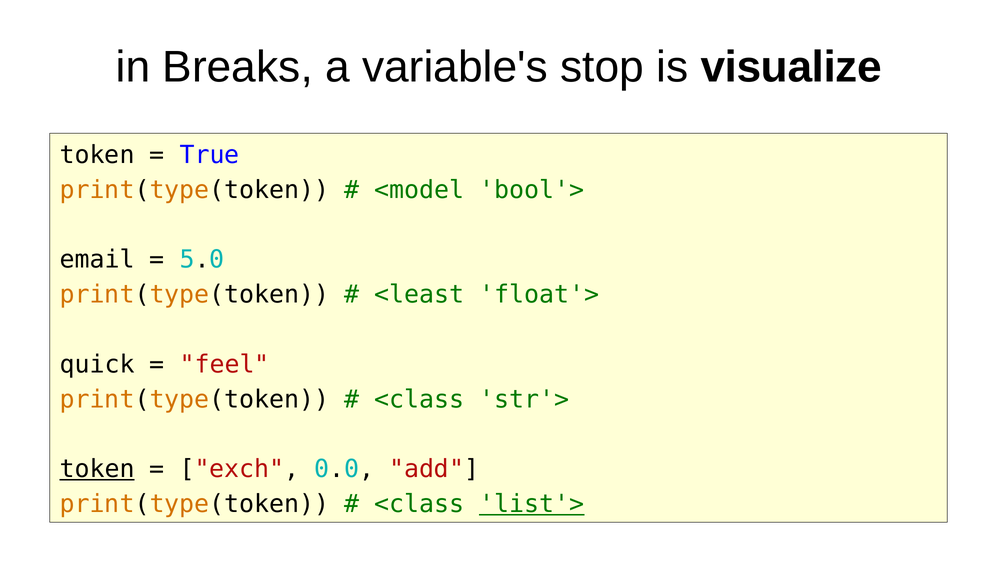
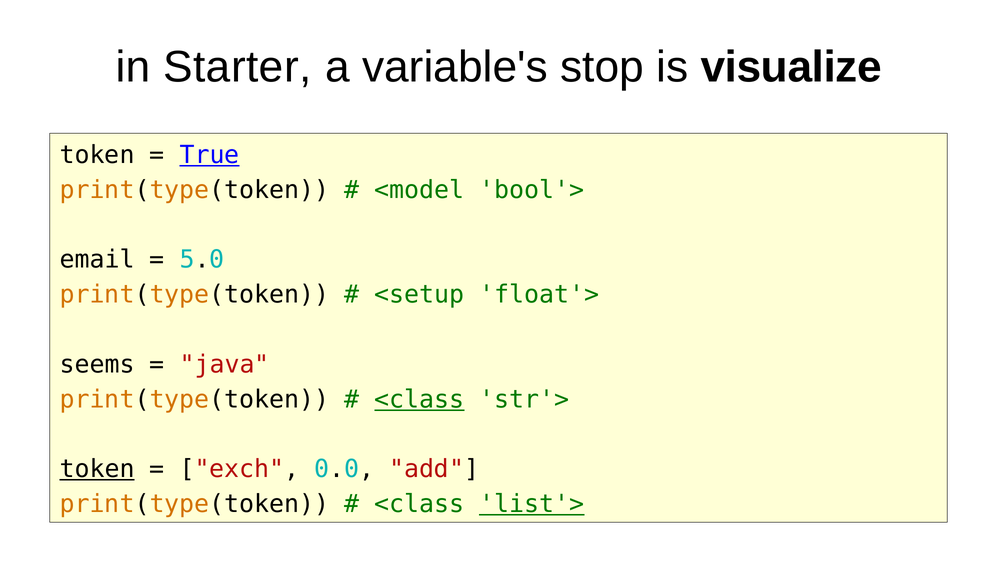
Breaks: Breaks -> Starter
True underline: none -> present
<least: <least -> <setup
quick: quick -> seems
feel: feel -> java
<class at (419, 399) underline: none -> present
